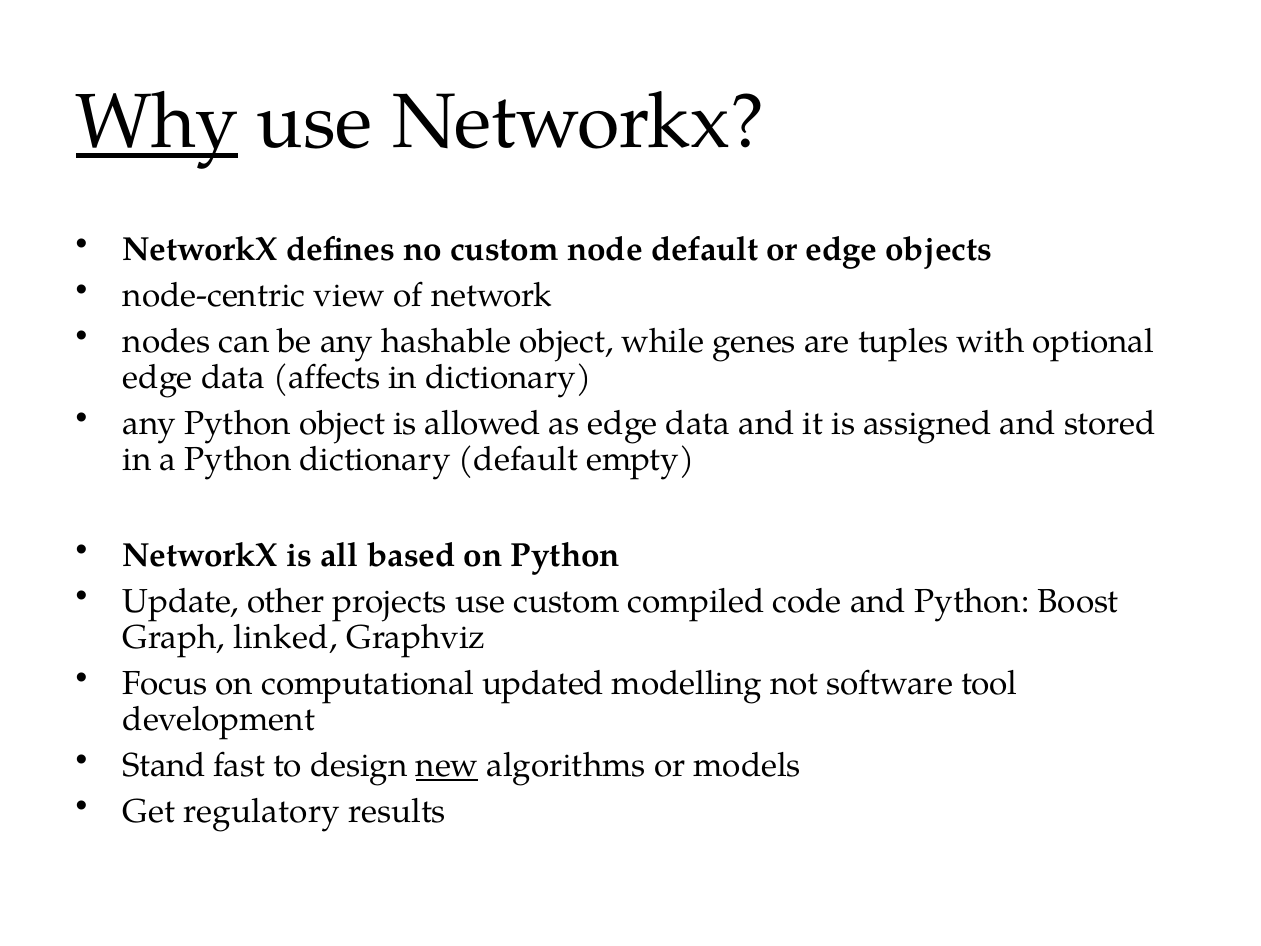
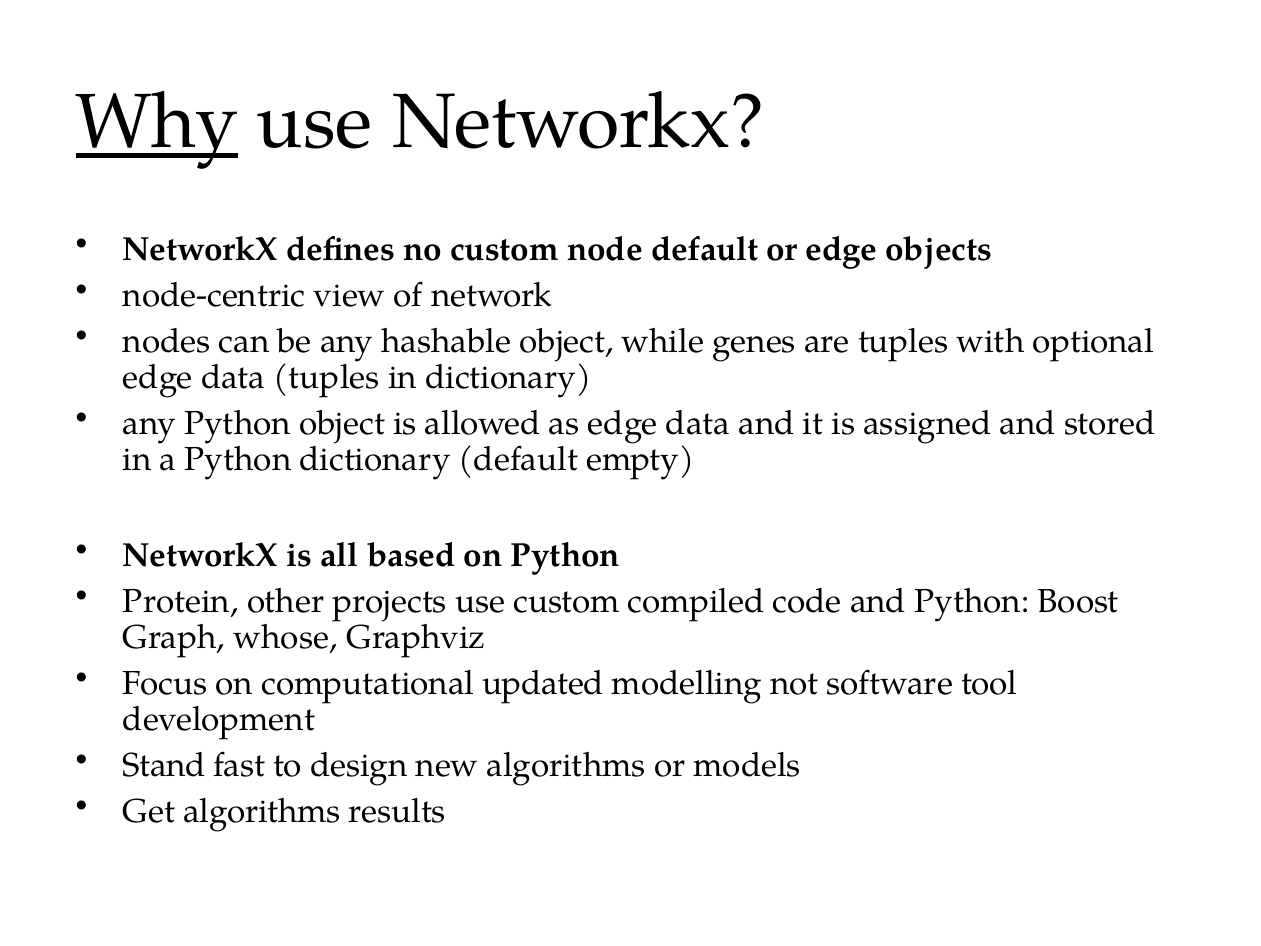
data affects: affects -> tuples
Update: Update -> Protein
linked: linked -> whose
new underline: present -> none
Get regulatory: regulatory -> algorithms
